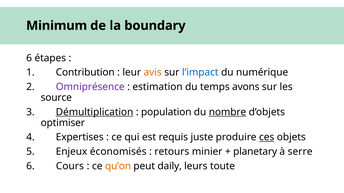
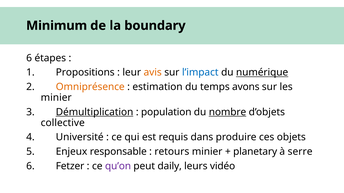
Contribution: Contribution -> Propositions
numérique underline: none -> present
Omniprésence colour: purple -> orange
source at (56, 98): source -> minier
optimiser: optimiser -> collective
Expertises: Expertises -> Université
juste: juste -> dans
ces underline: present -> none
économisés: économisés -> responsable
Cours: Cours -> Fetzer
qu’on colour: orange -> purple
toute: toute -> vidéo
